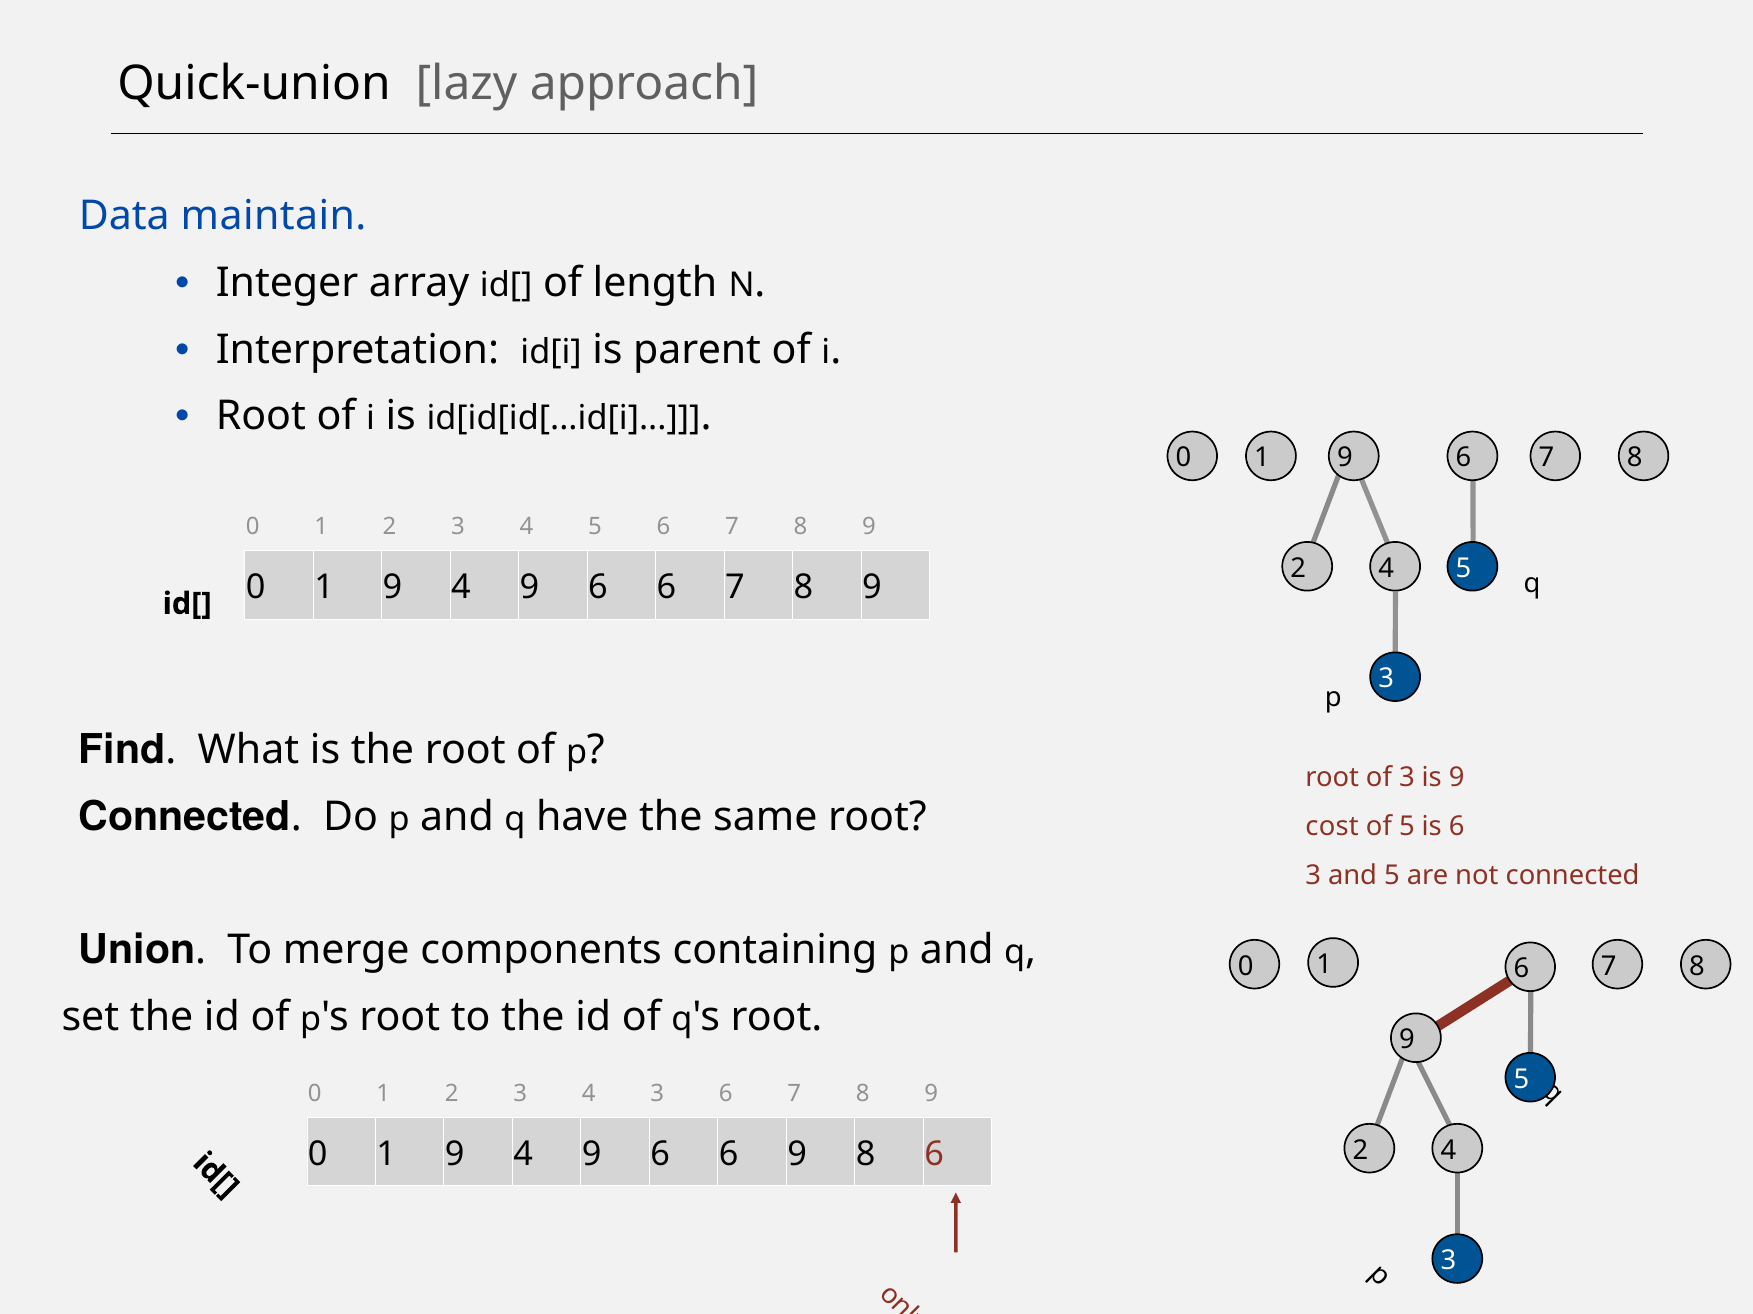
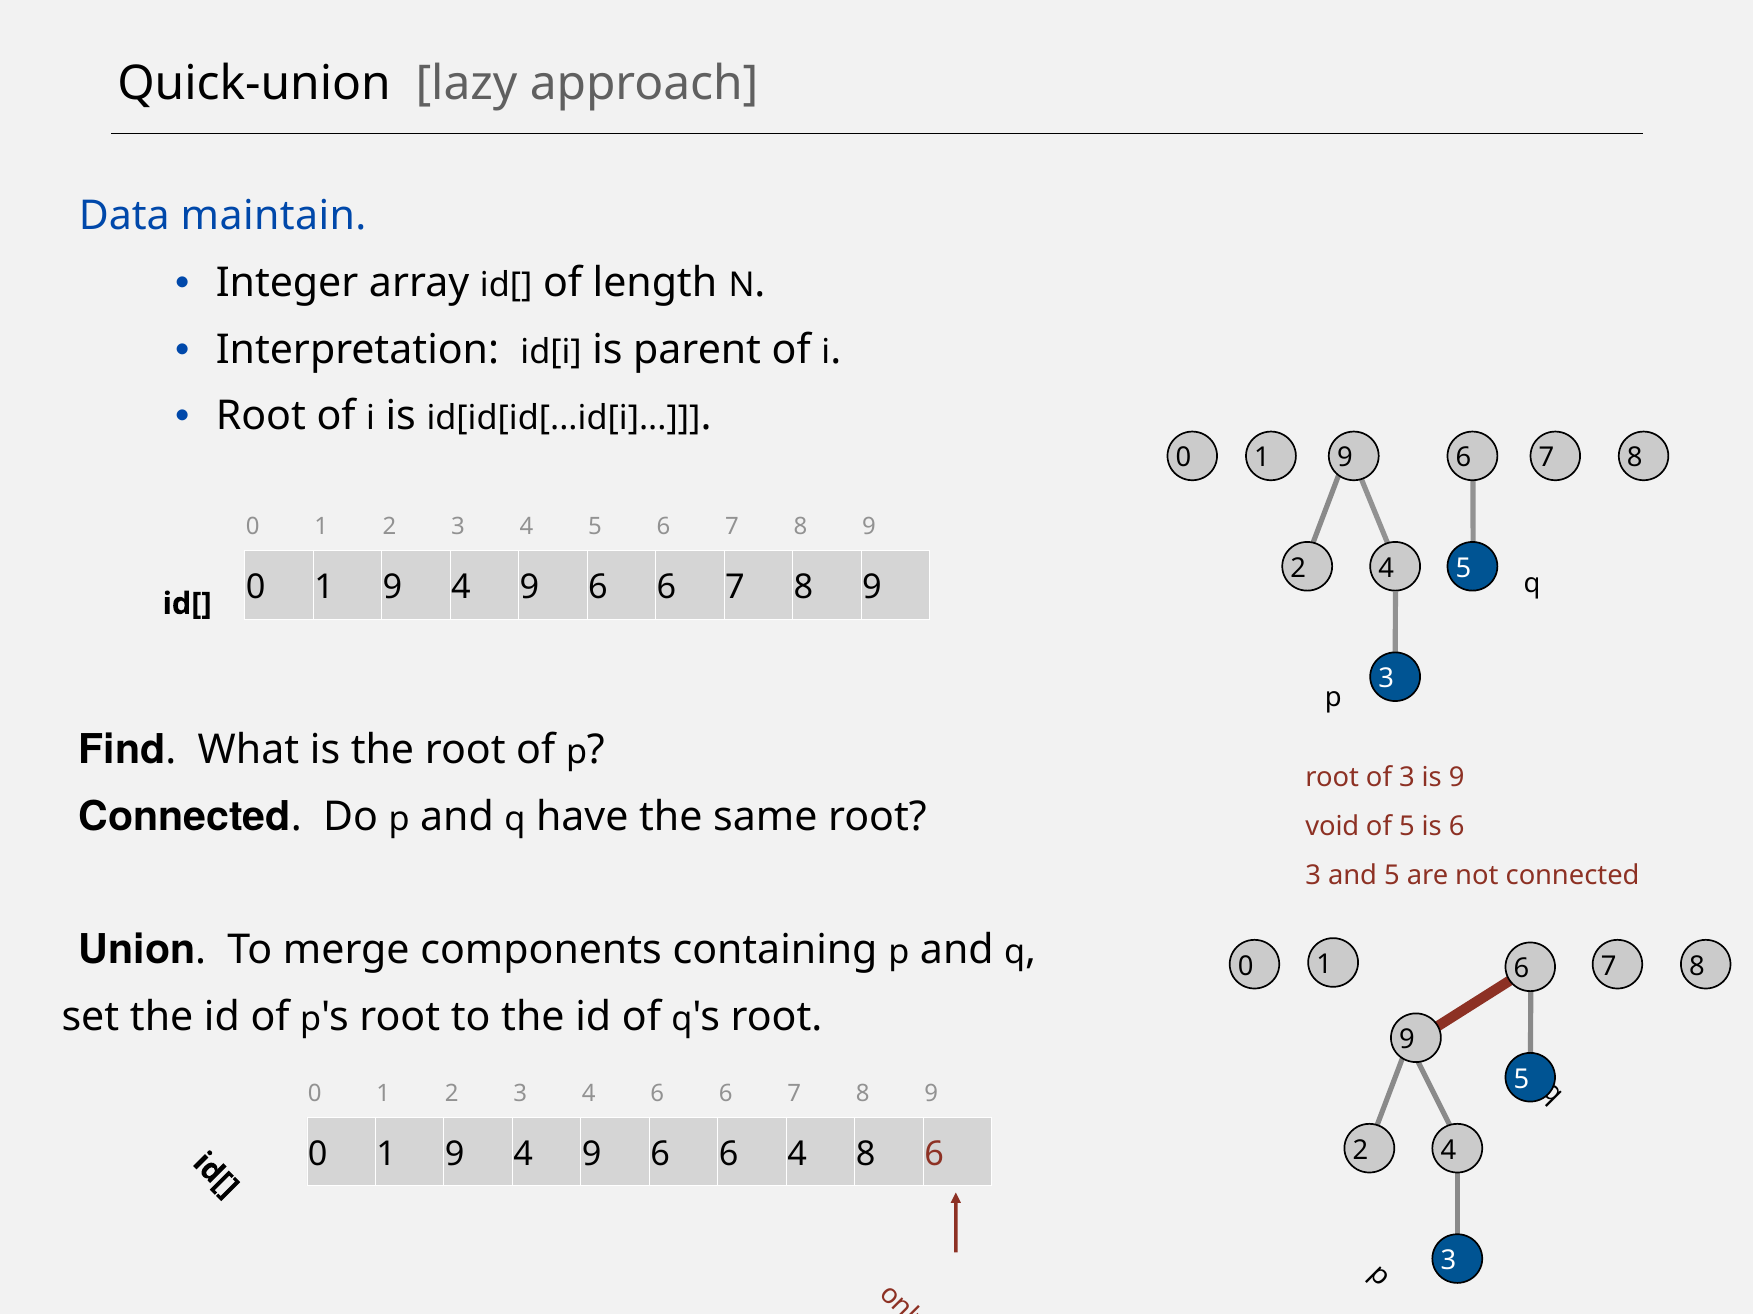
cost: cost -> void
3 at (657, 1094): 3 -> 6
9 at (797, 1155): 9 -> 4
